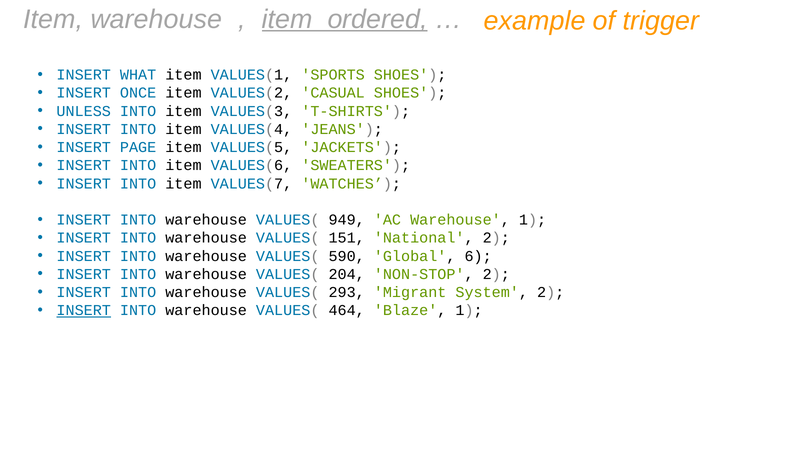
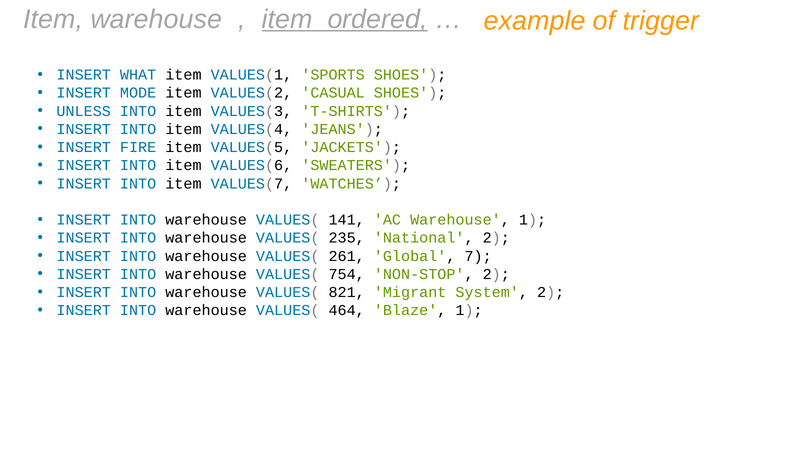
ONCE: ONCE -> MODE
PAGE: PAGE -> FIRE
949: 949 -> 141
151: 151 -> 235
590: 590 -> 261
6: 6 -> 7
204: 204 -> 754
293: 293 -> 821
INSERT at (84, 311) underline: present -> none
